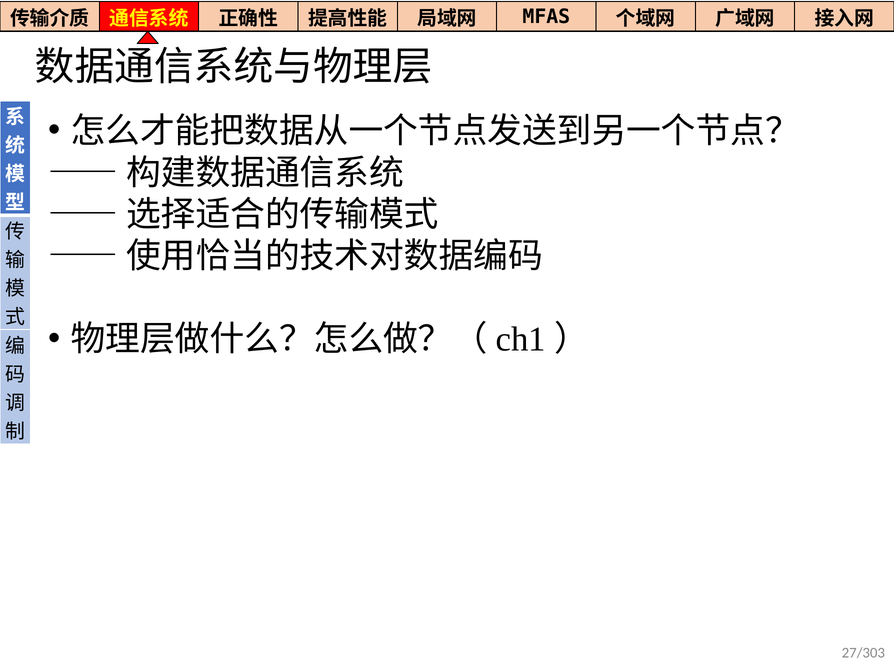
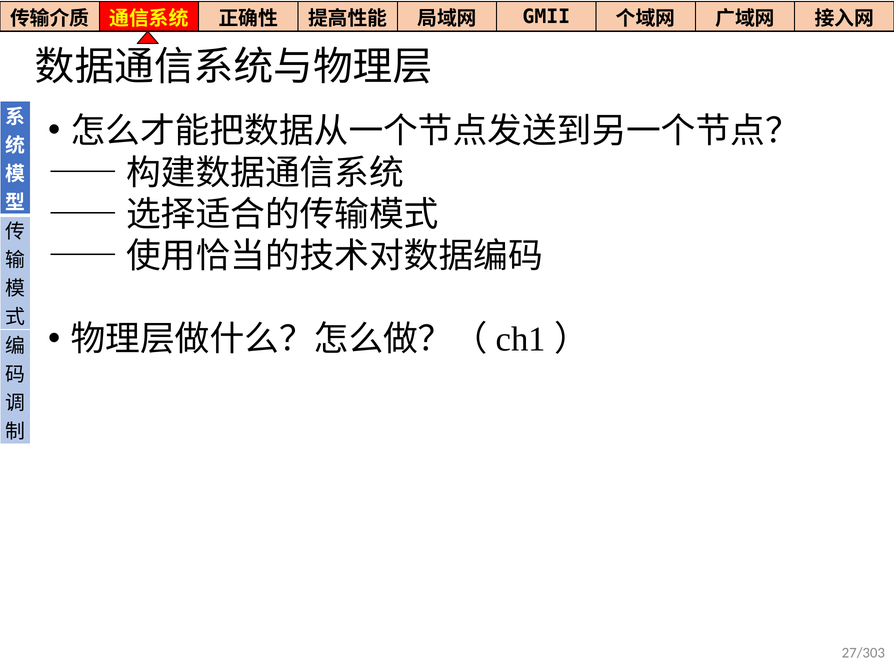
MFAS: MFAS -> GMII
